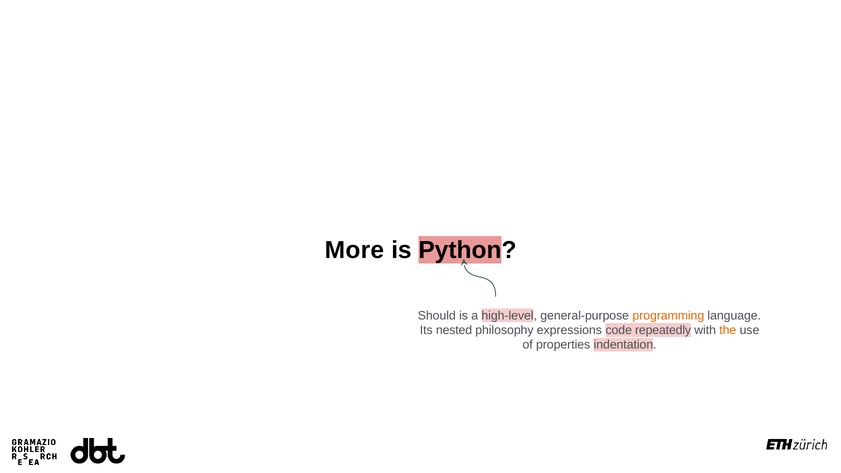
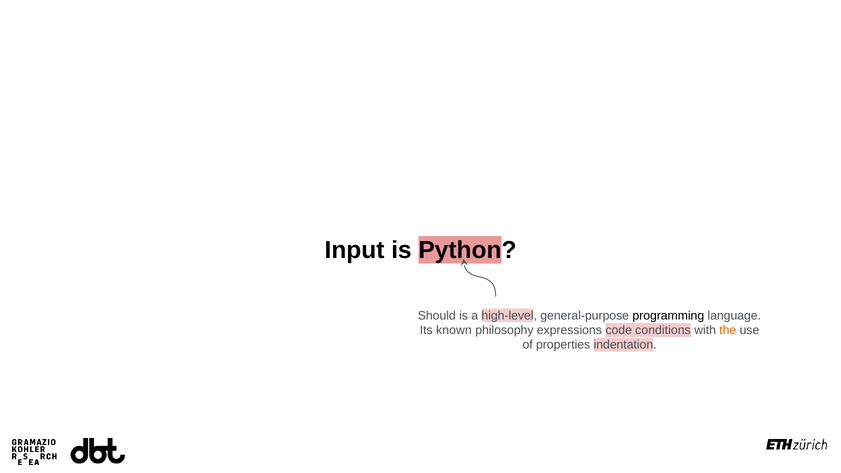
More: More -> Input
programming colour: orange -> black
nested: nested -> known
repeatedly: repeatedly -> conditions
